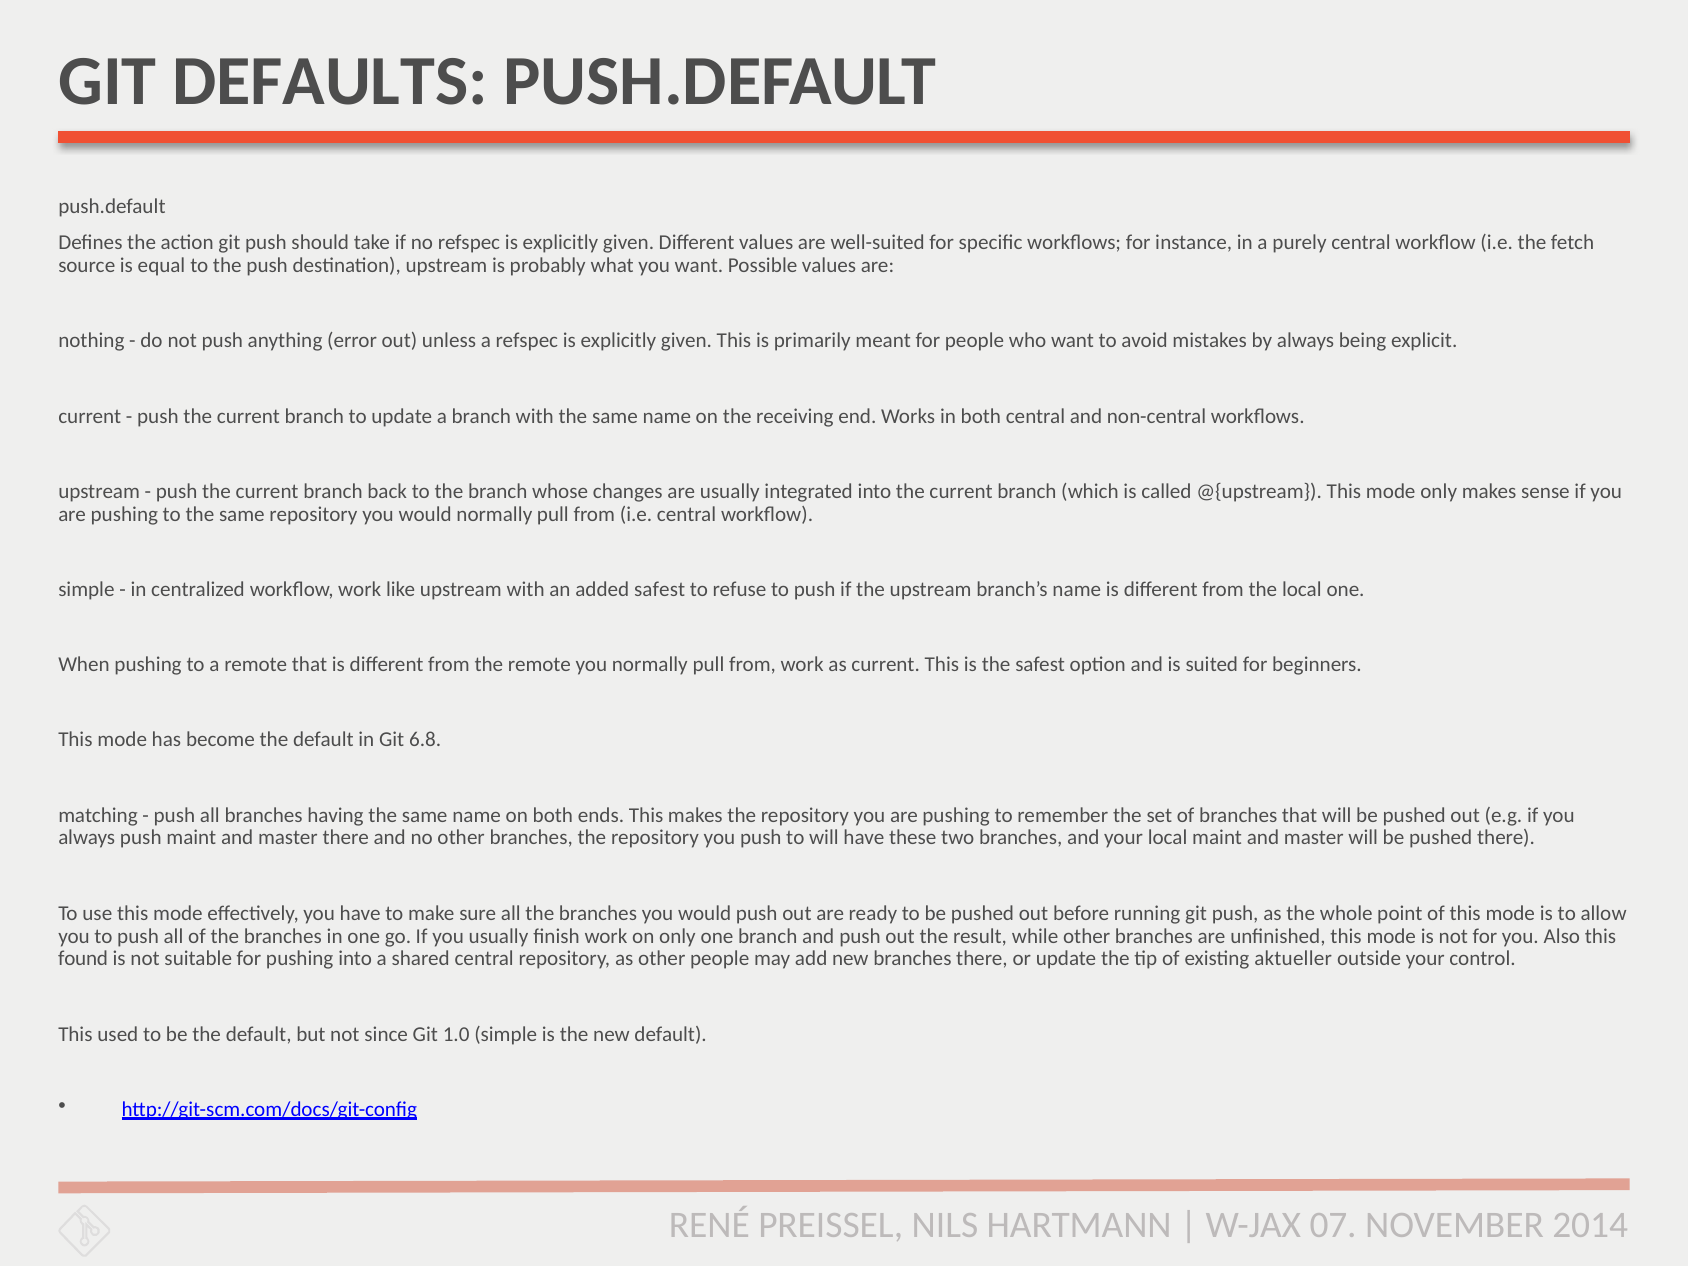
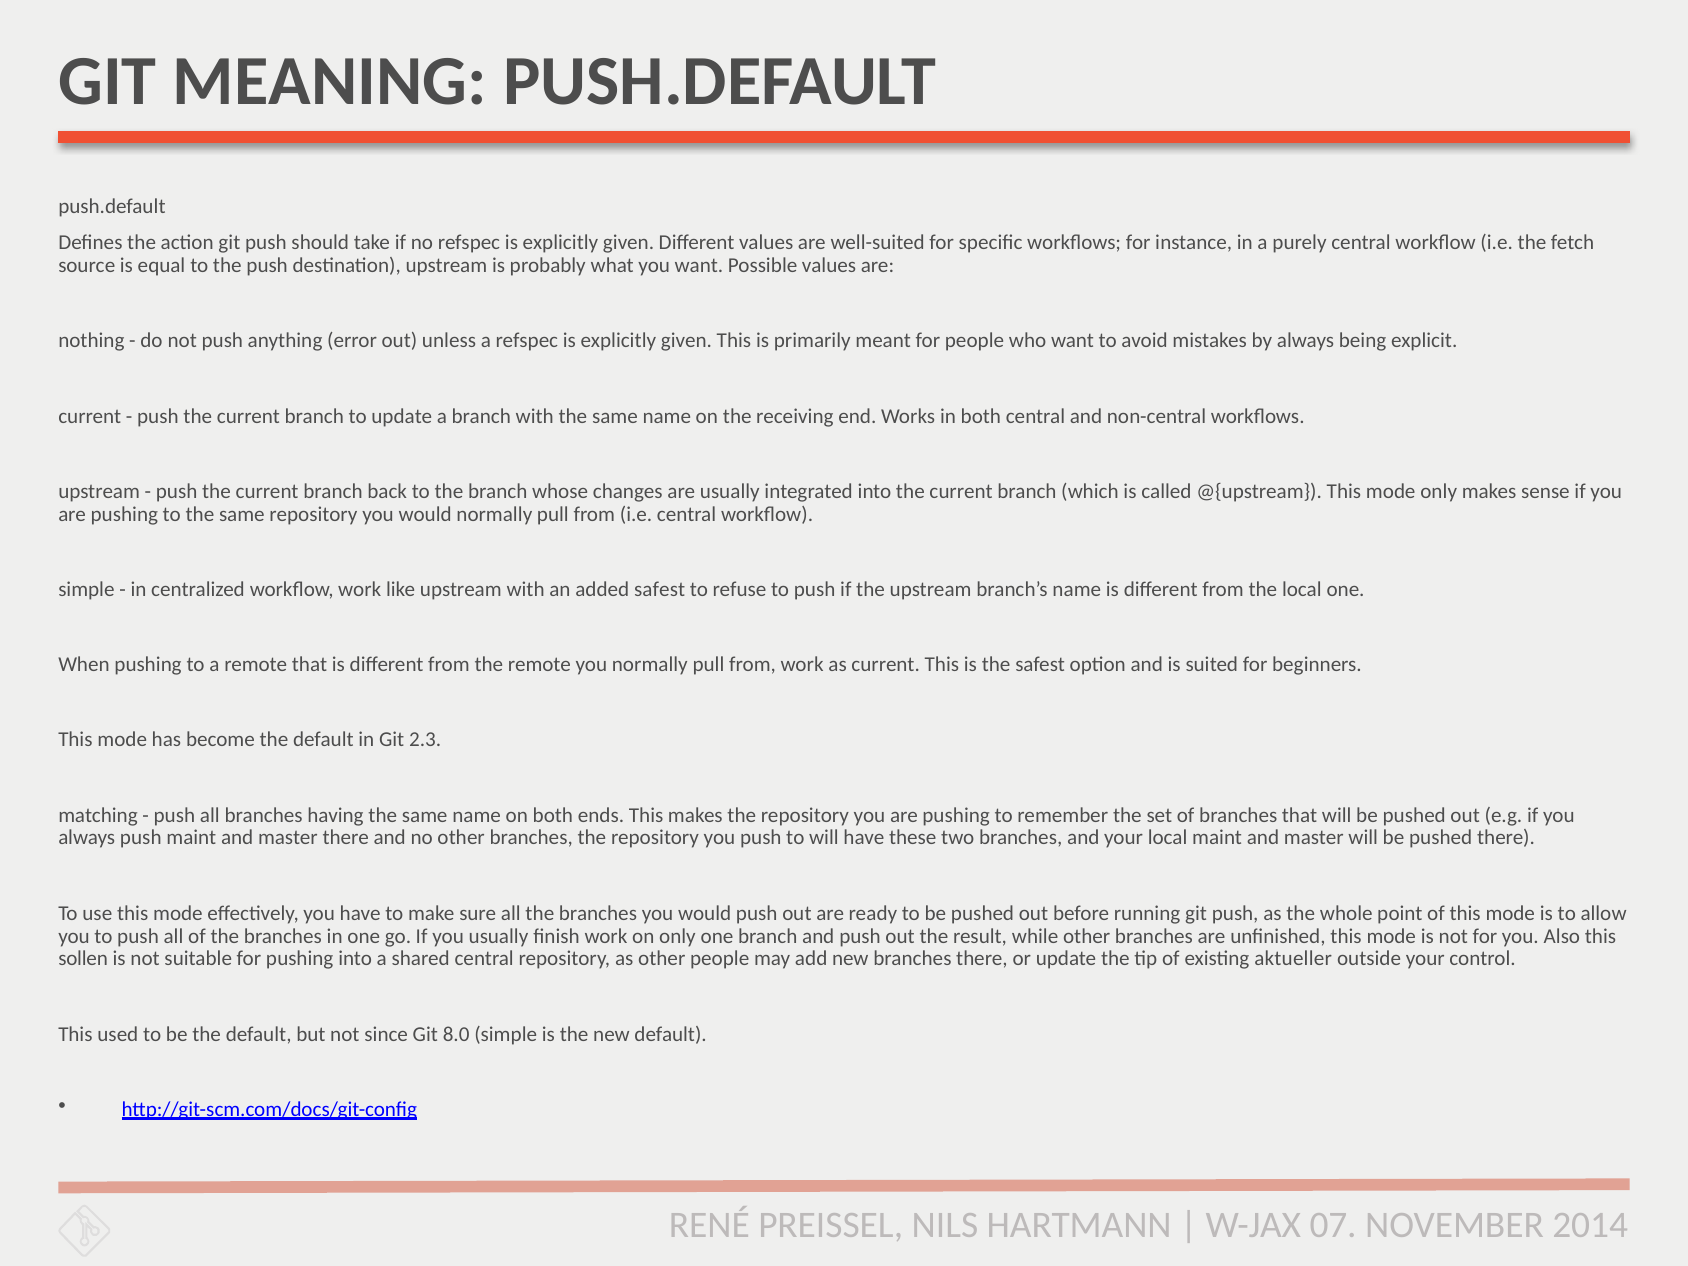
DEFAULTS: DEFAULTS -> MEANING
6.8: 6.8 -> 2.3
found: found -> sollen
1.0: 1.0 -> 8.0
